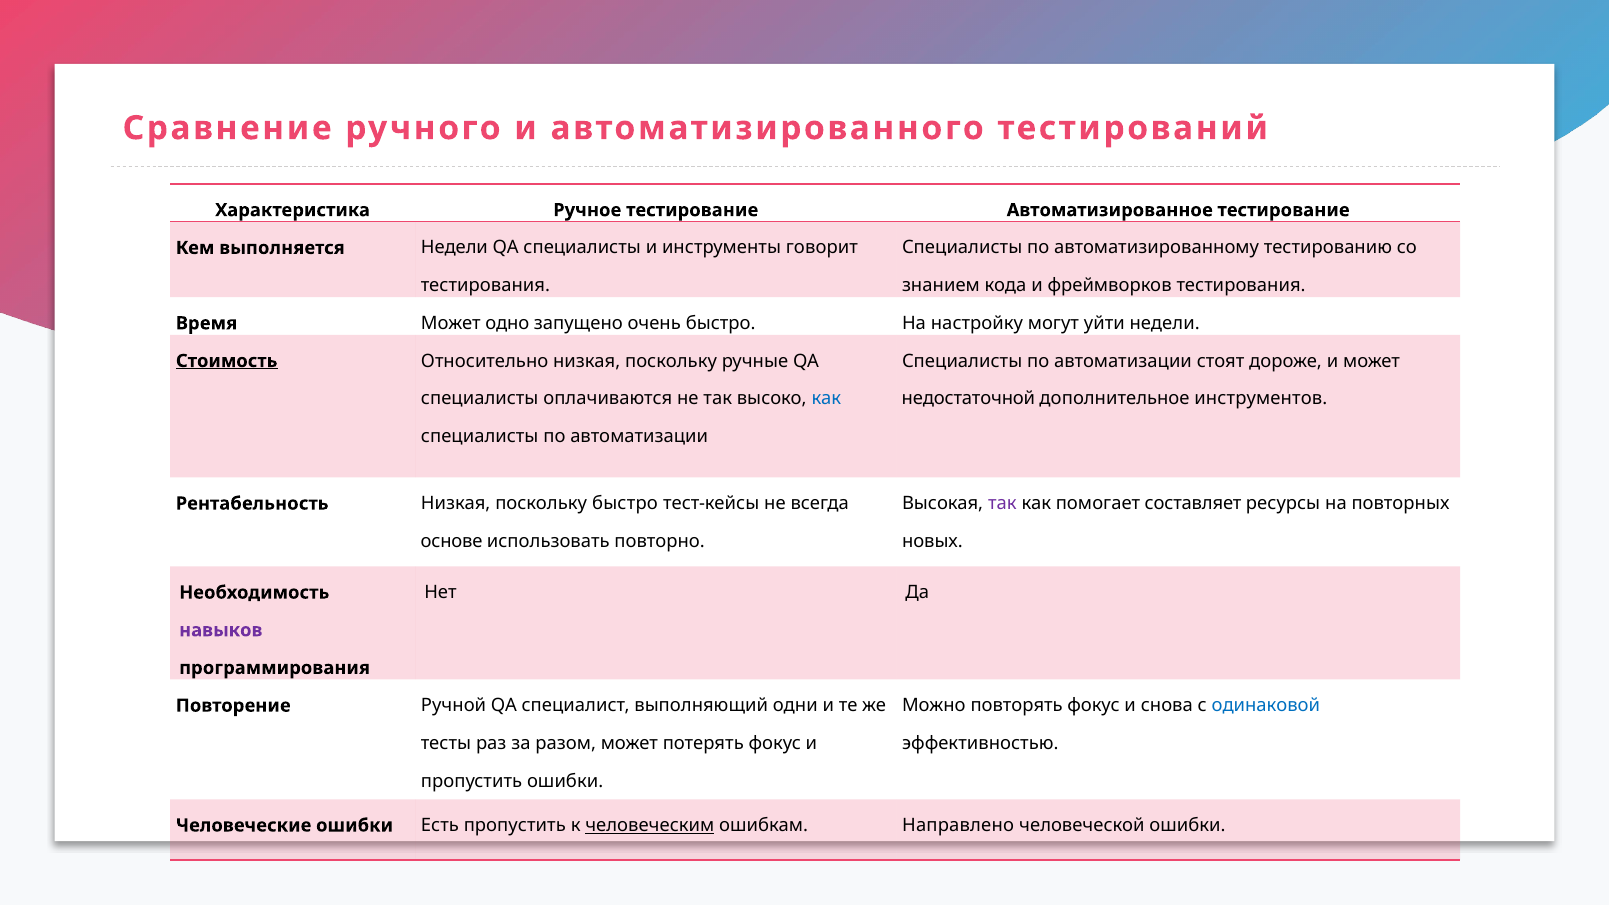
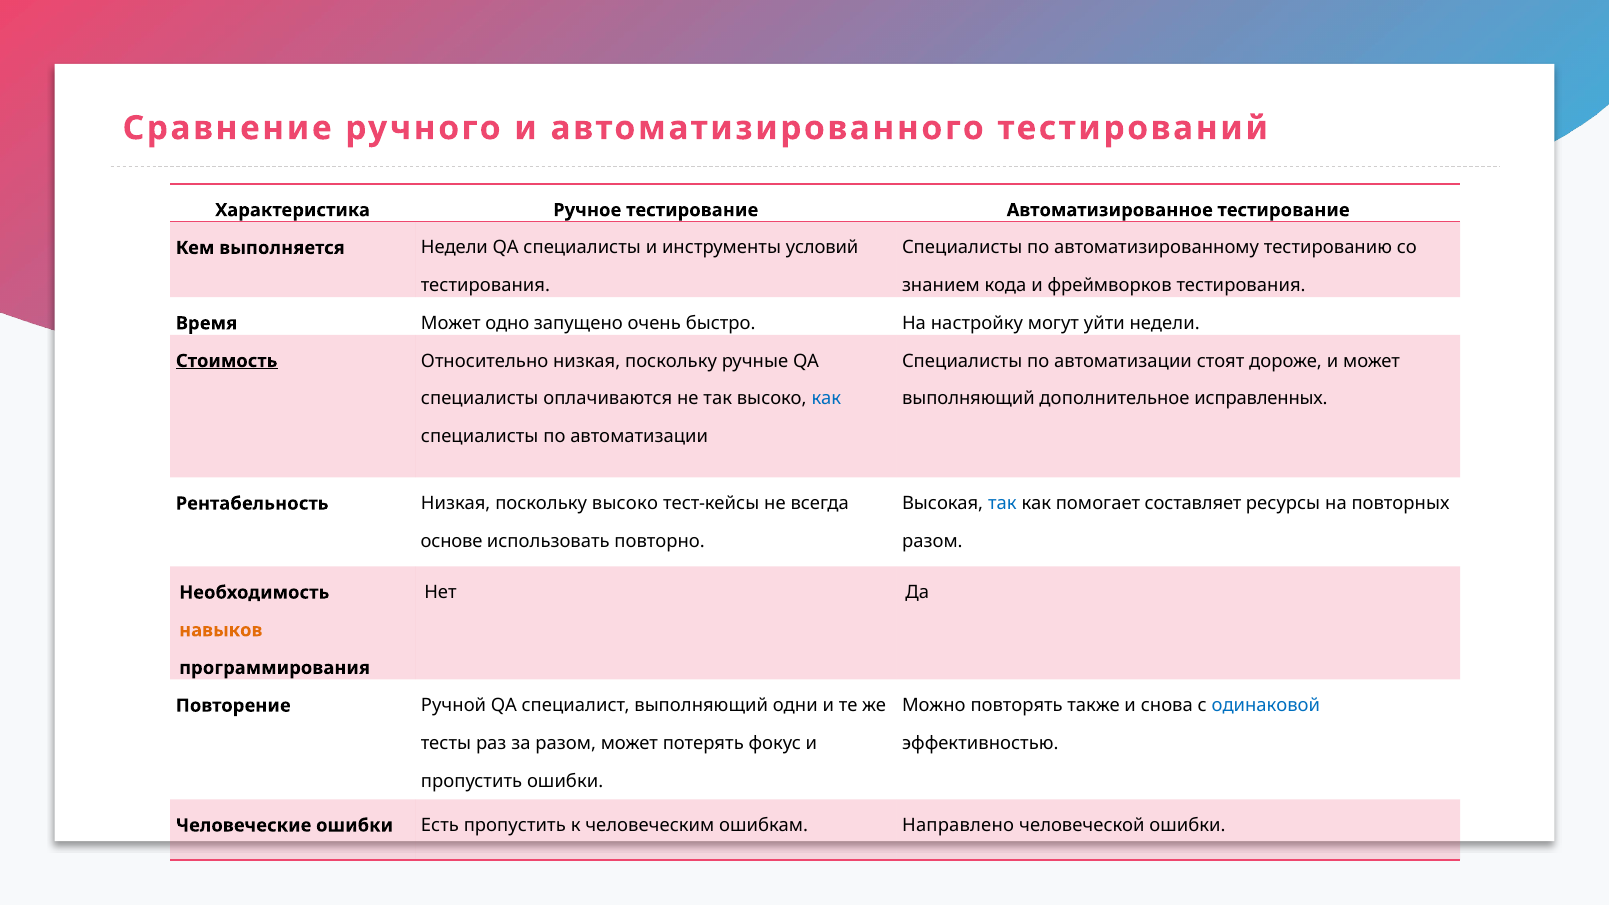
говорит: говорит -> условий
недостаточной at (968, 399): недостаточной -> выполняющий
инструментов: инструментов -> исправленных
так at (1002, 504) colour: purple -> blue
поскольку быстро: быстро -> высоко
новых at (932, 541): новых -> разом
навыков colour: purple -> orange
повторять фокус: фокус -> также
человеческим underline: present -> none
